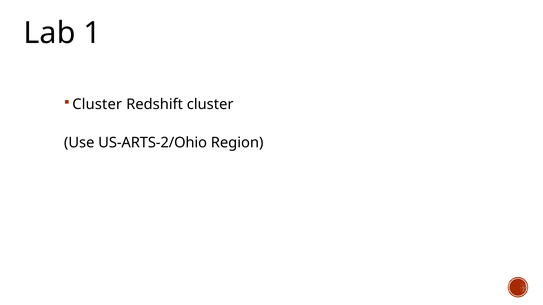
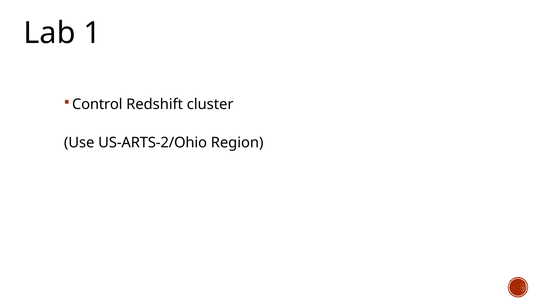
Cluster at (97, 104): Cluster -> Control
